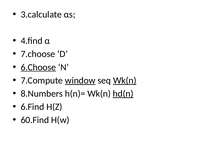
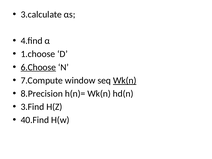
7.choose: 7.choose -> 1.choose
window underline: present -> none
8.Numbers: 8.Numbers -> 8.Precision
hd(n underline: present -> none
6.Find: 6.Find -> 3.Find
60.Find: 60.Find -> 40.Find
